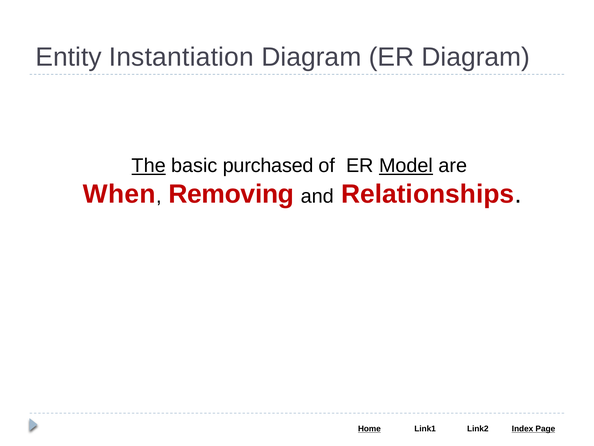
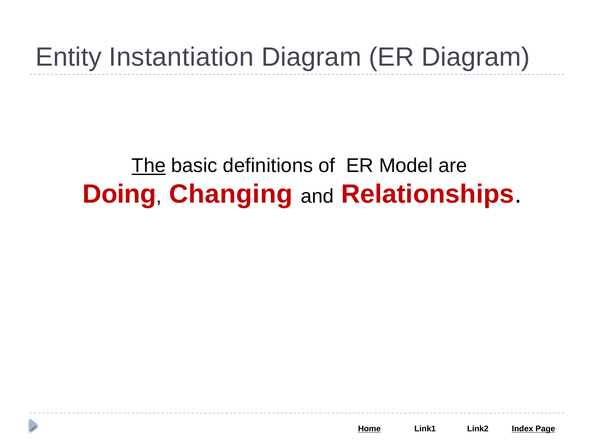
purchased: purchased -> definitions
Model underline: present -> none
When: When -> Doing
Removing: Removing -> Changing
